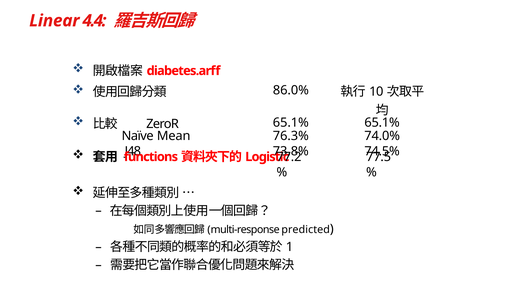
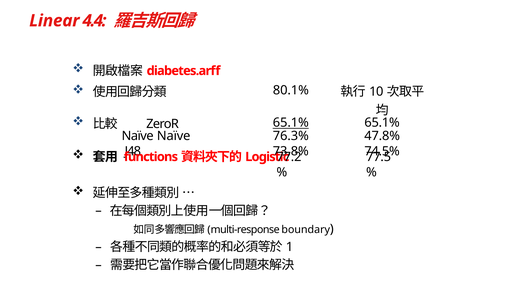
86.0%: 86.0% -> 80.1%
65.1% at (291, 123) underline: none -> present
Naïve Mean: Mean -> Naïve
74.0%: 74.0% -> 47.8%
predicted: predicted -> boundary
